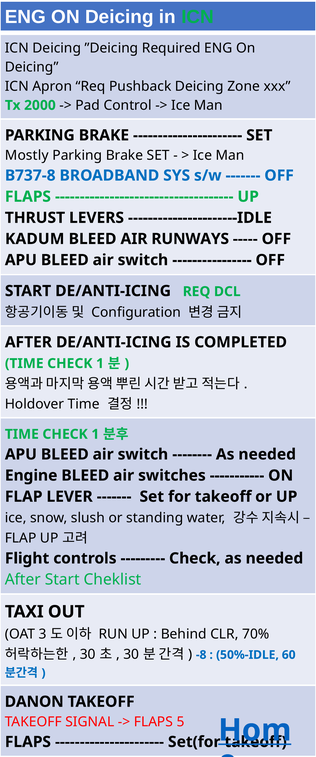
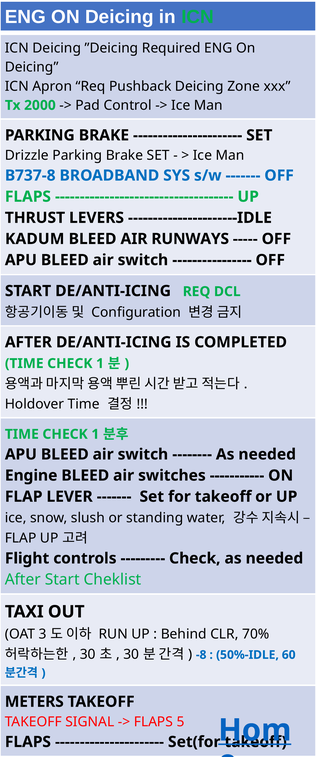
Mostly: Mostly -> Drizzle
DANON: DANON -> METERS
